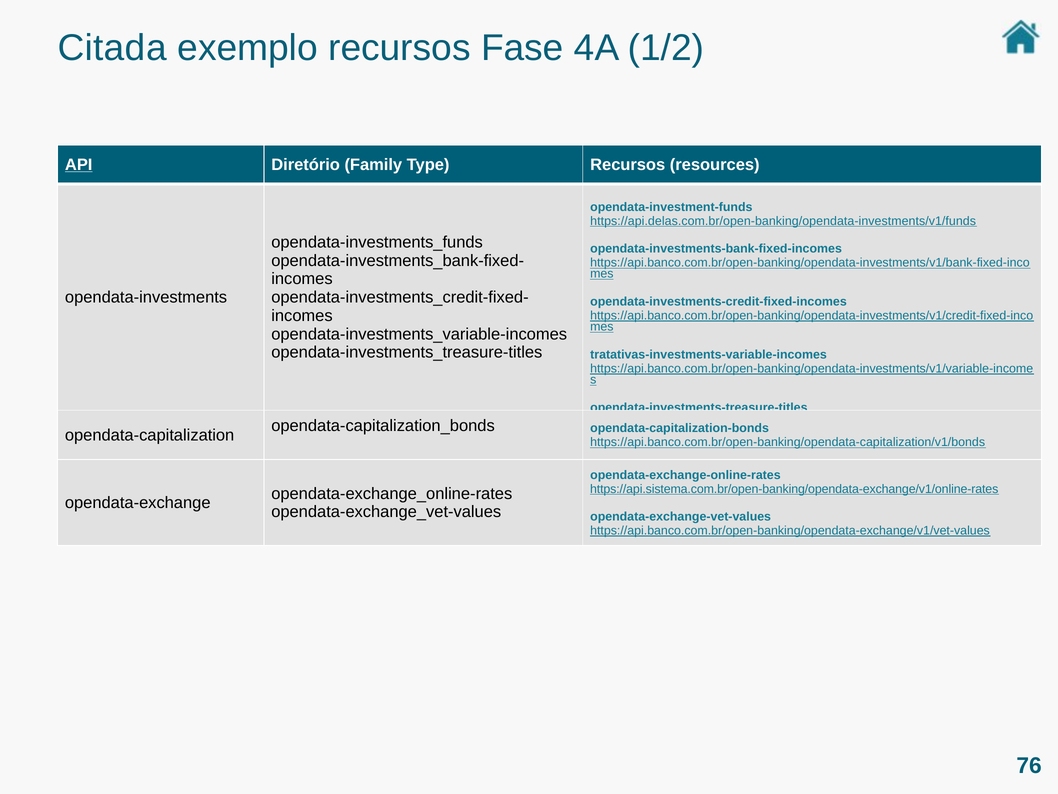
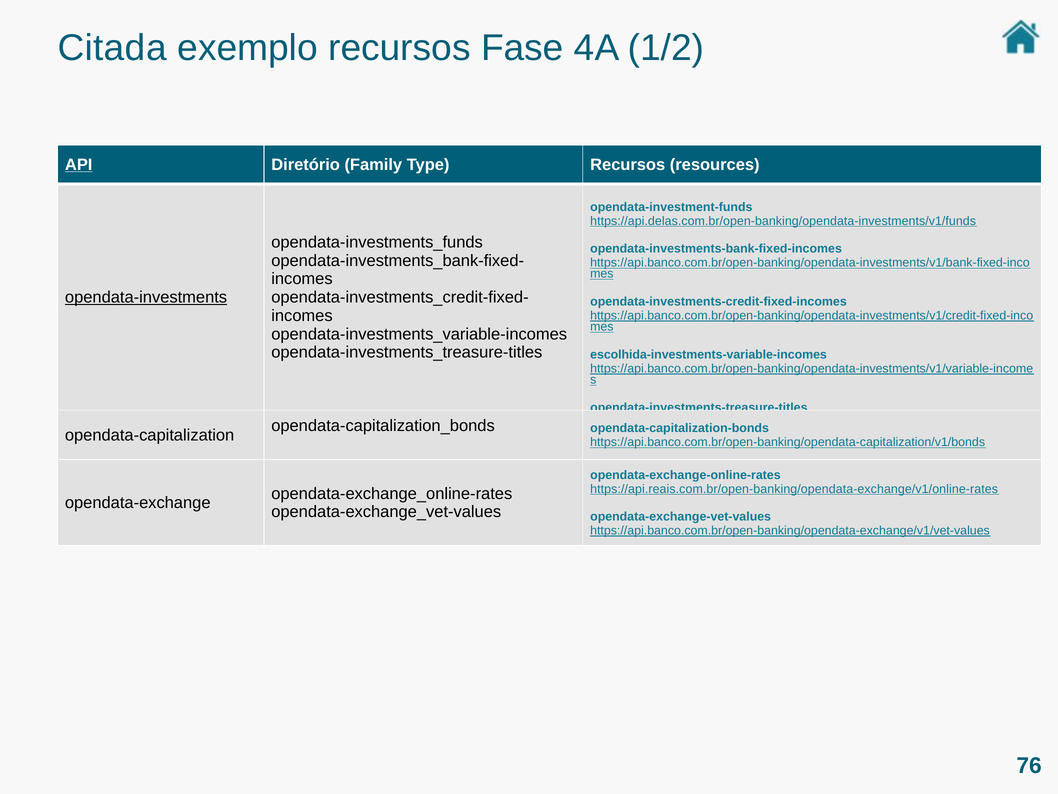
opendata-investments underline: none -> present
tratativas-investments-variable-incomes: tratativas-investments-variable-incomes -> escolhida-investments-variable-incomes
https://api.sistema.com.br/open-banking/opendata-exchange/v1/online-rates: https://api.sistema.com.br/open-banking/opendata-exchange/v1/online-rates -> https://api.reais.com.br/open-banking/opendata-exchange/v1/online-rates
